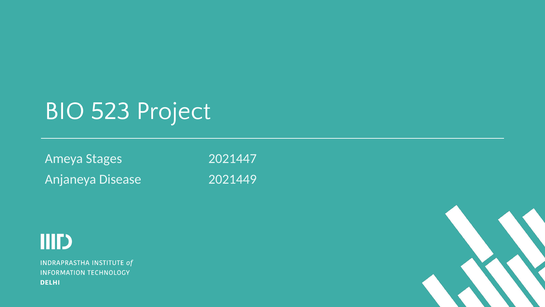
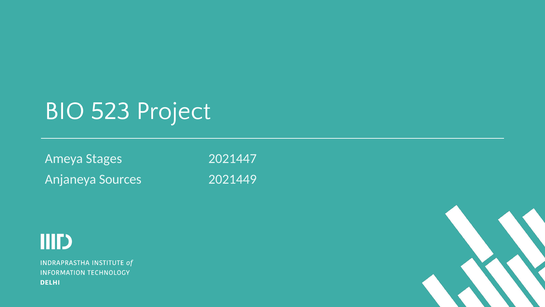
Disease: Disease -> Sources
